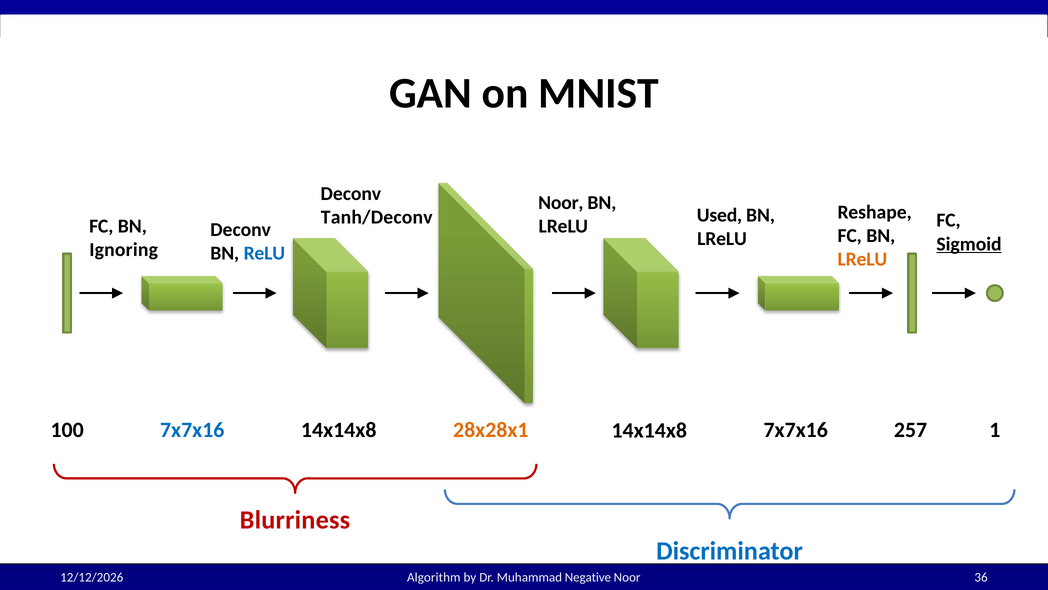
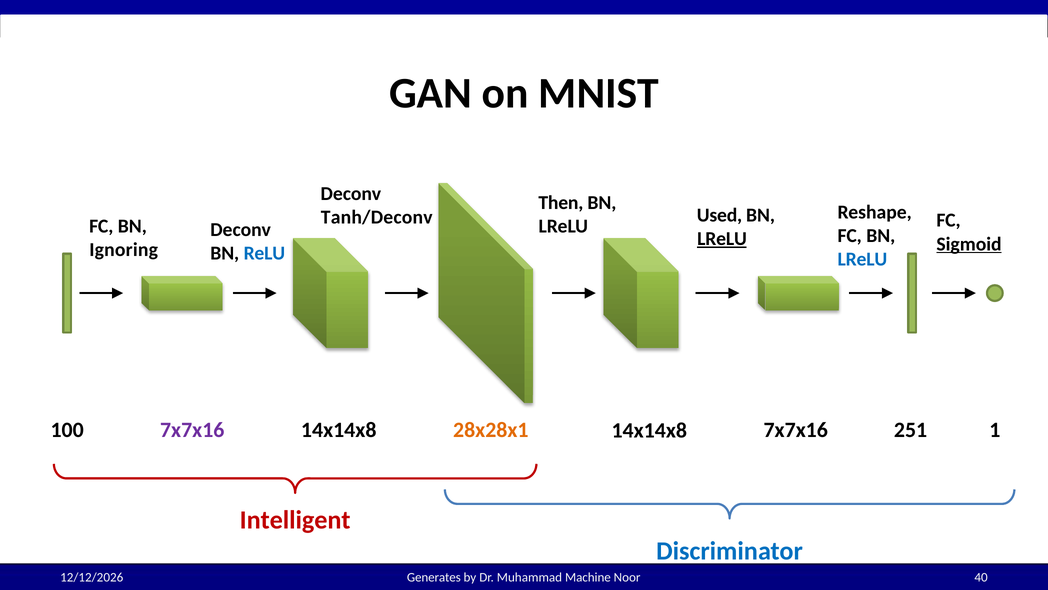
Noor at (561, 203): Noor -> Then
LReLU at (722, 239) underline: none -> present
LReLU at (862, 259) colour: orange -> blue
7x7x16 at (192, 430) colour: blue -> purple
257: 257 -> 251
Blurriness: Blurriness -> Intelligent
Algorithm: Algorithm -> Generates
Negative: Negative -> Machine
36: 36 -> 40
